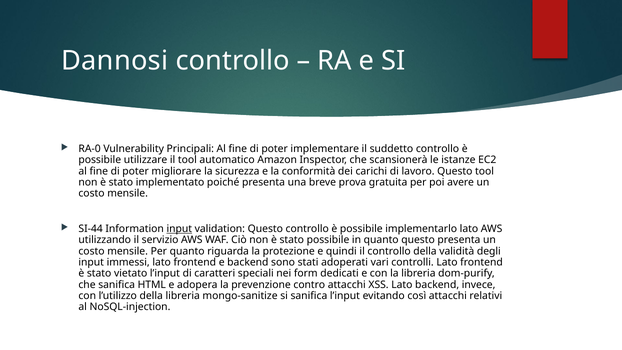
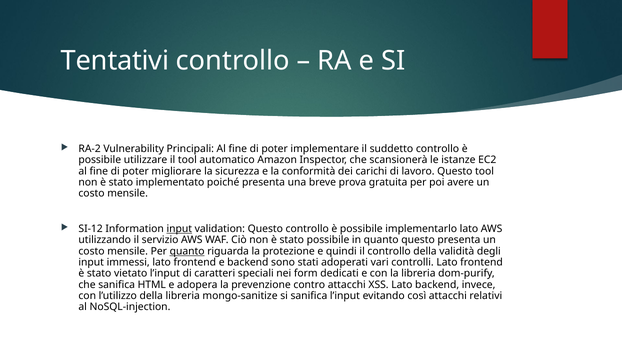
Dannosi: Dannosi -> Tentativi
RA-0: RA-0 -> RA-2
SI-44: SI-44 -> SI-12
quanto at (187, 251) underline: none -> present
